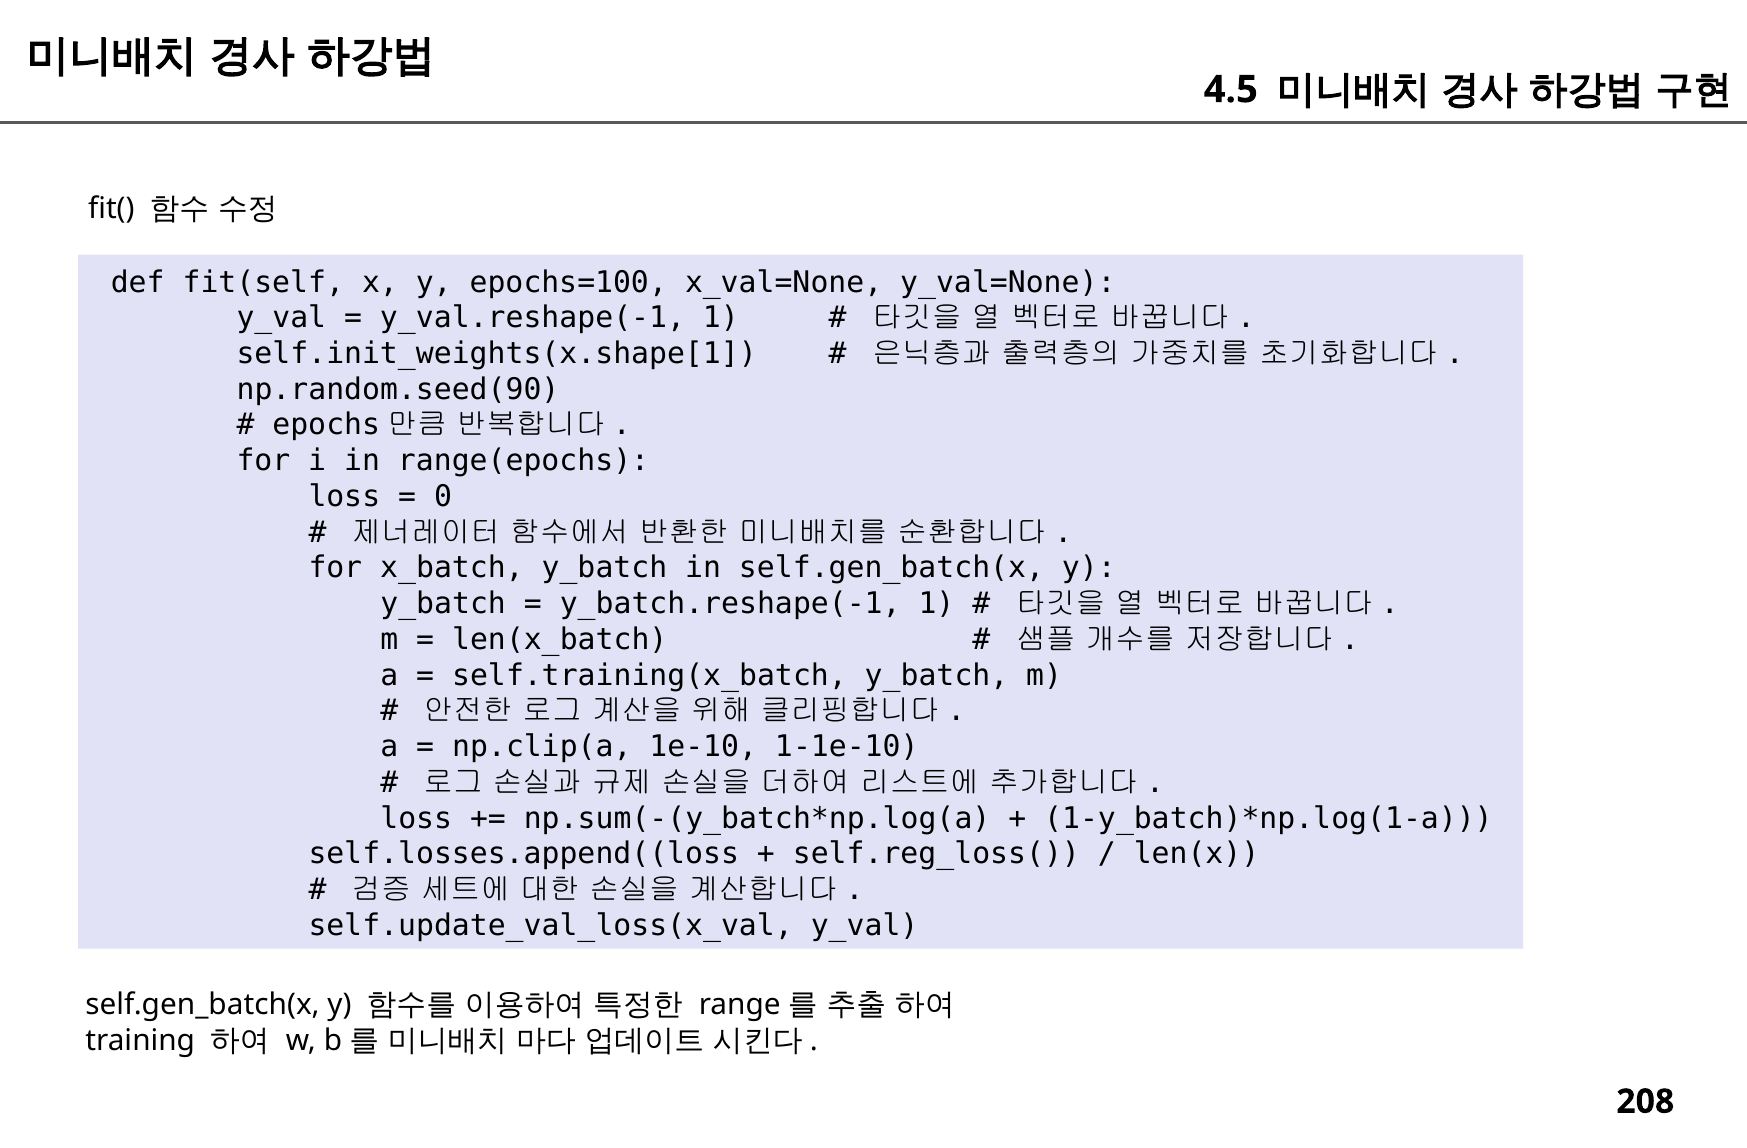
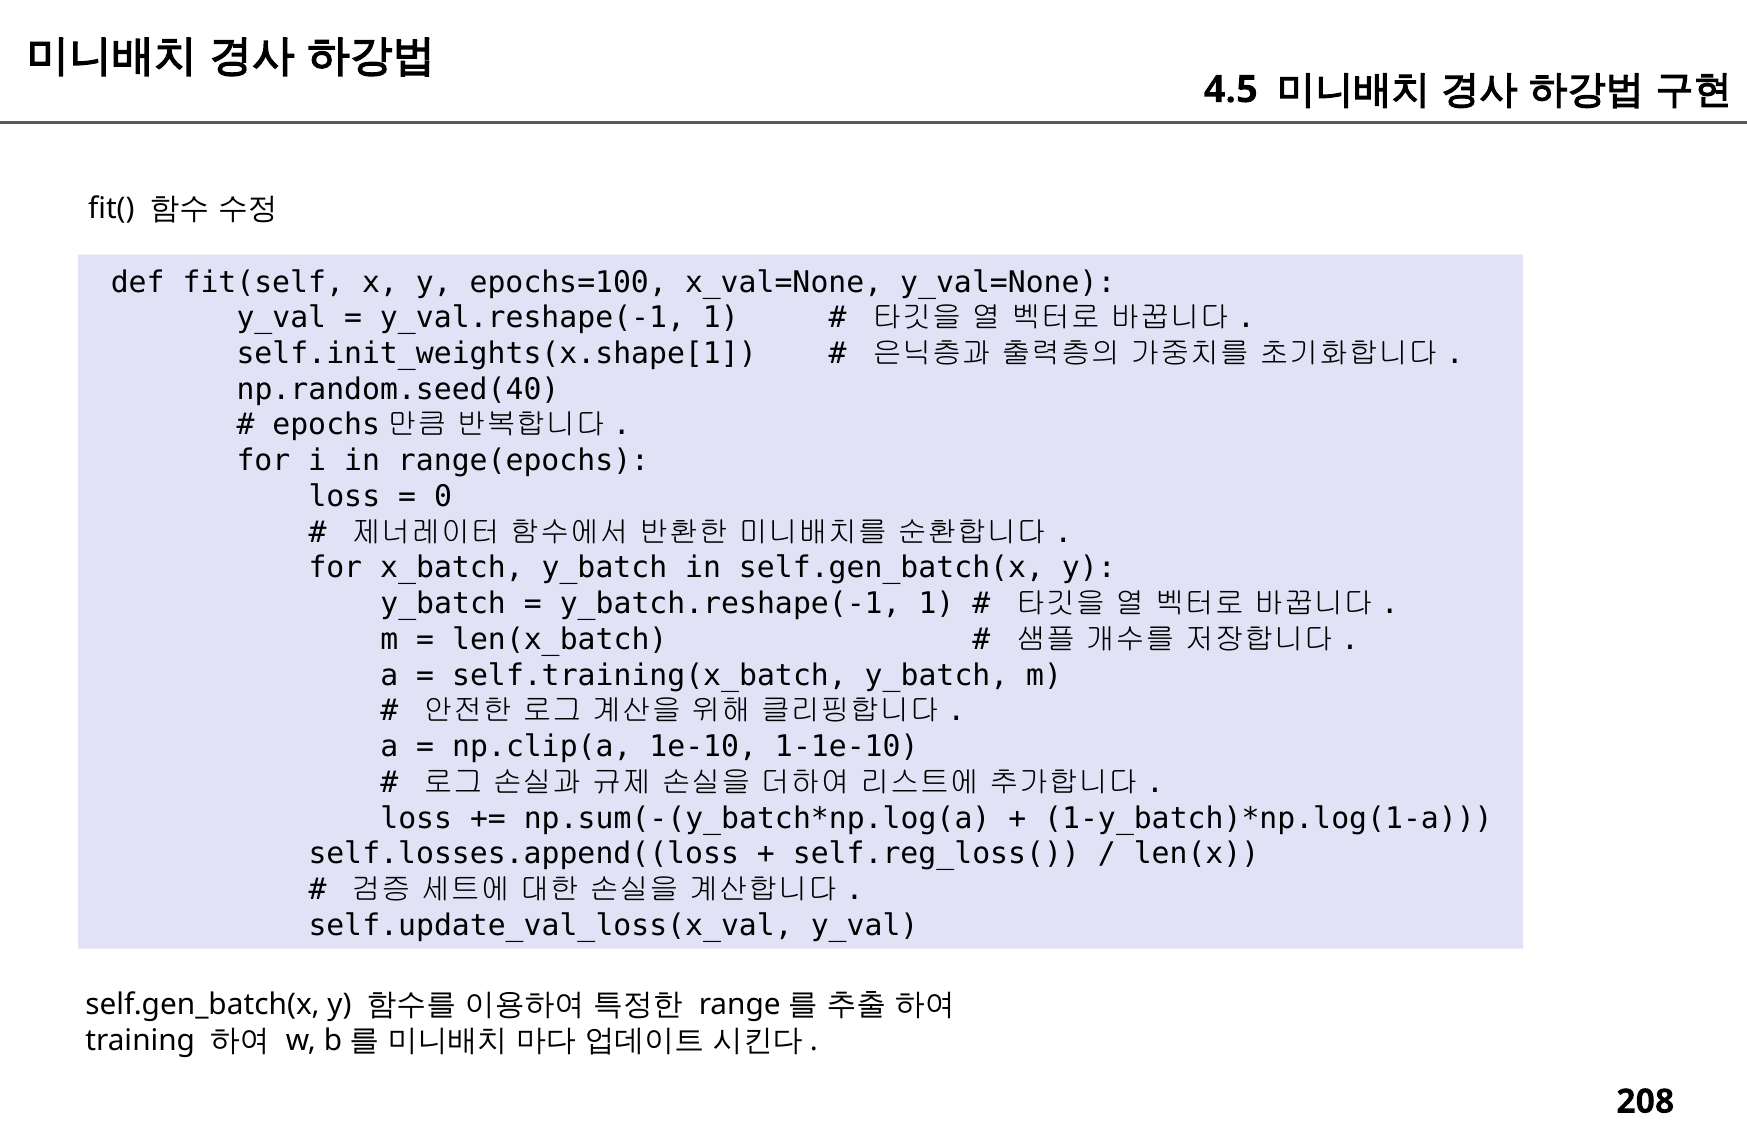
np.random.seed(90: np.random.seed(90 -> np.random.seed(40
